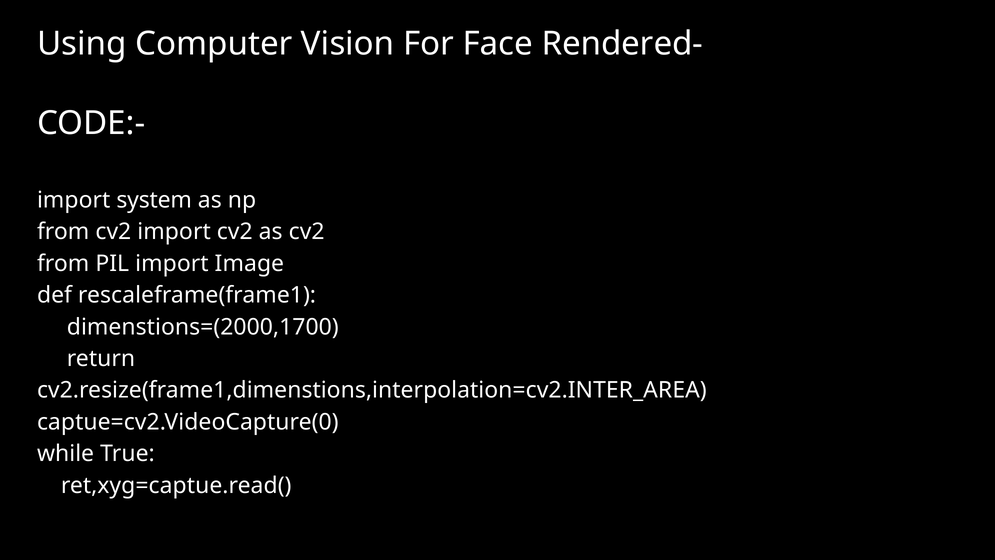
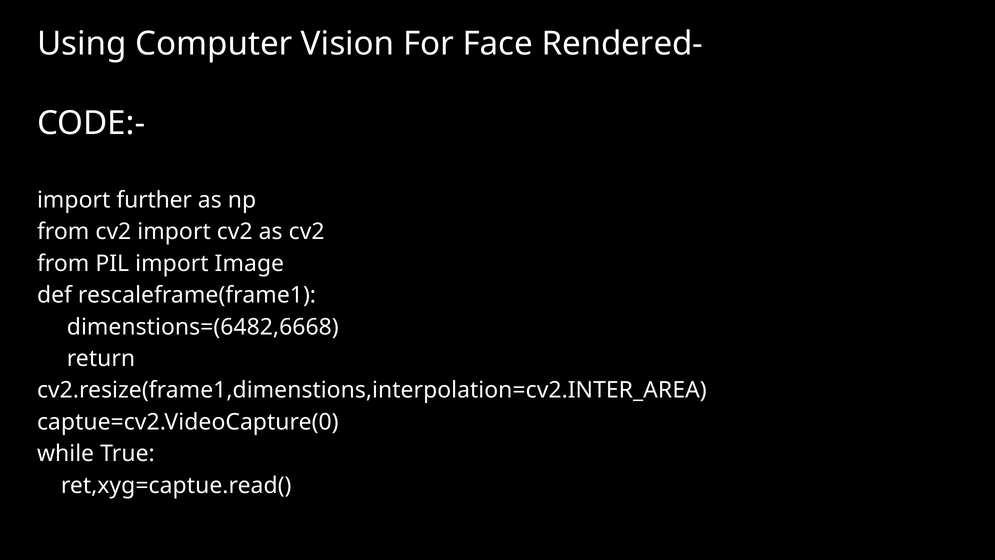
system: system -> further
dimenstions=(2000,1700: dimenstions=(2000,1700 -> dimenstions=(6482,6668
